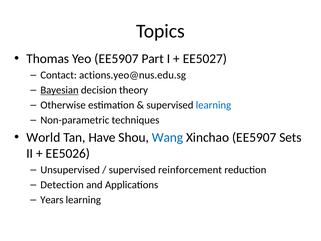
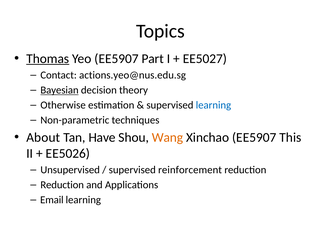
Thomas underline: none -> present
World: World -> About
Wang colour: blue -> orange
Sets: Sets -> This
Detection at (62, 185): Detection -> Reduction
Years: Years -> Email
